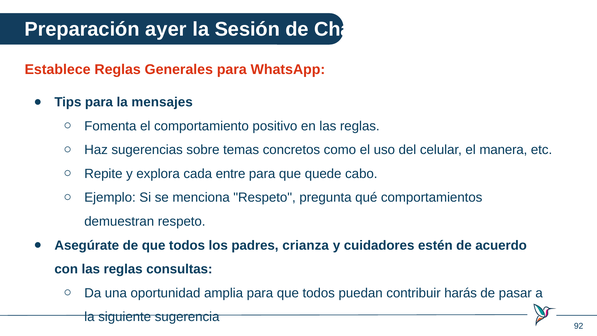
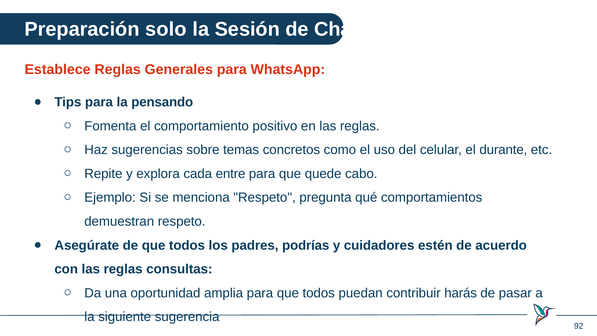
ayer: ayer -> solo
mensajes: mensajes -> pensando
manera: manera -> durante
crianza: crianza -> podrías
